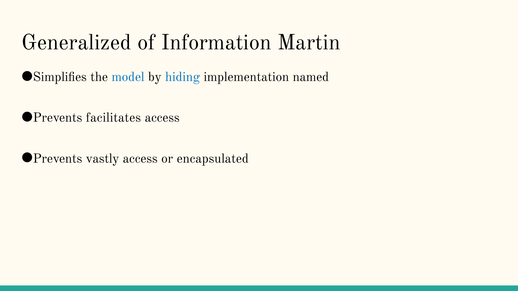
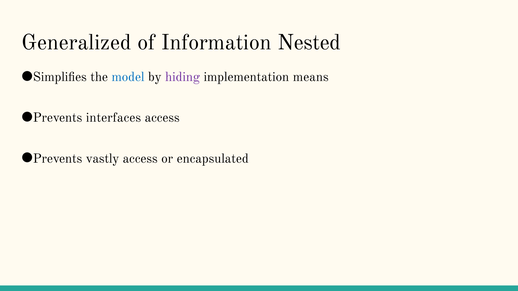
Martin: Martin -> Nested
hiding colour: blue -> purple
named: named -> means
facilitates: facilitates -> interfaces
